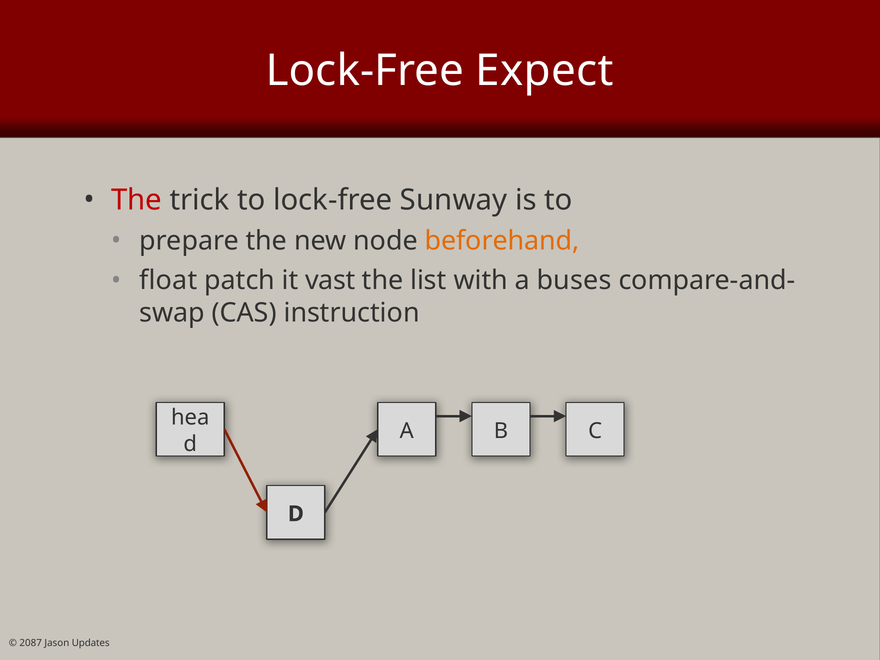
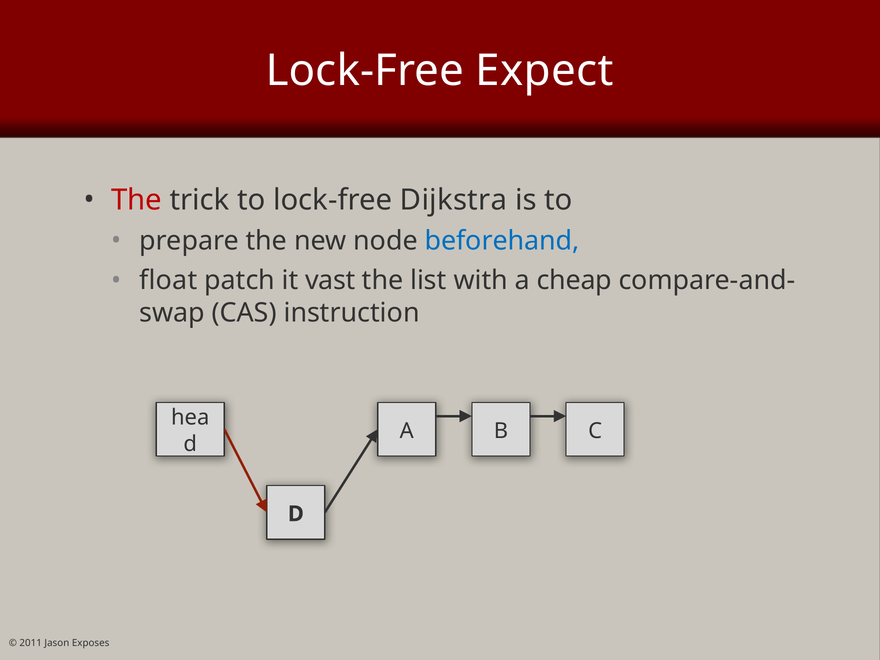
Sunway: Sunway -> Dijkstra
beforehand colour: orange -> blue
buses: buses -> cheap
2087: 2087 -> 2011
Updates: Updates -> Exposes
